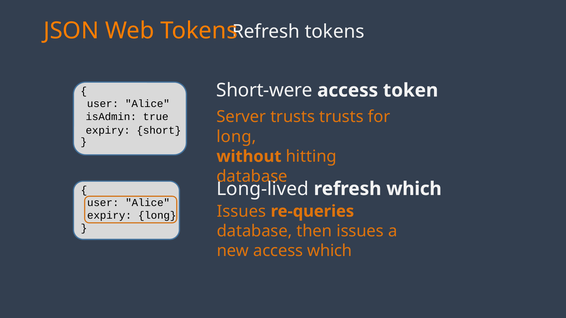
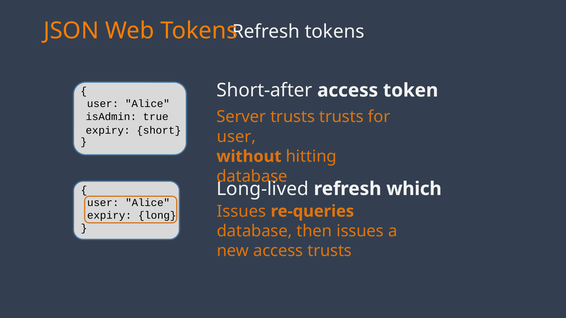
Short-were: Short-were -> Short-after
long at (236, 137): long -> user
access which: which -> trusts
